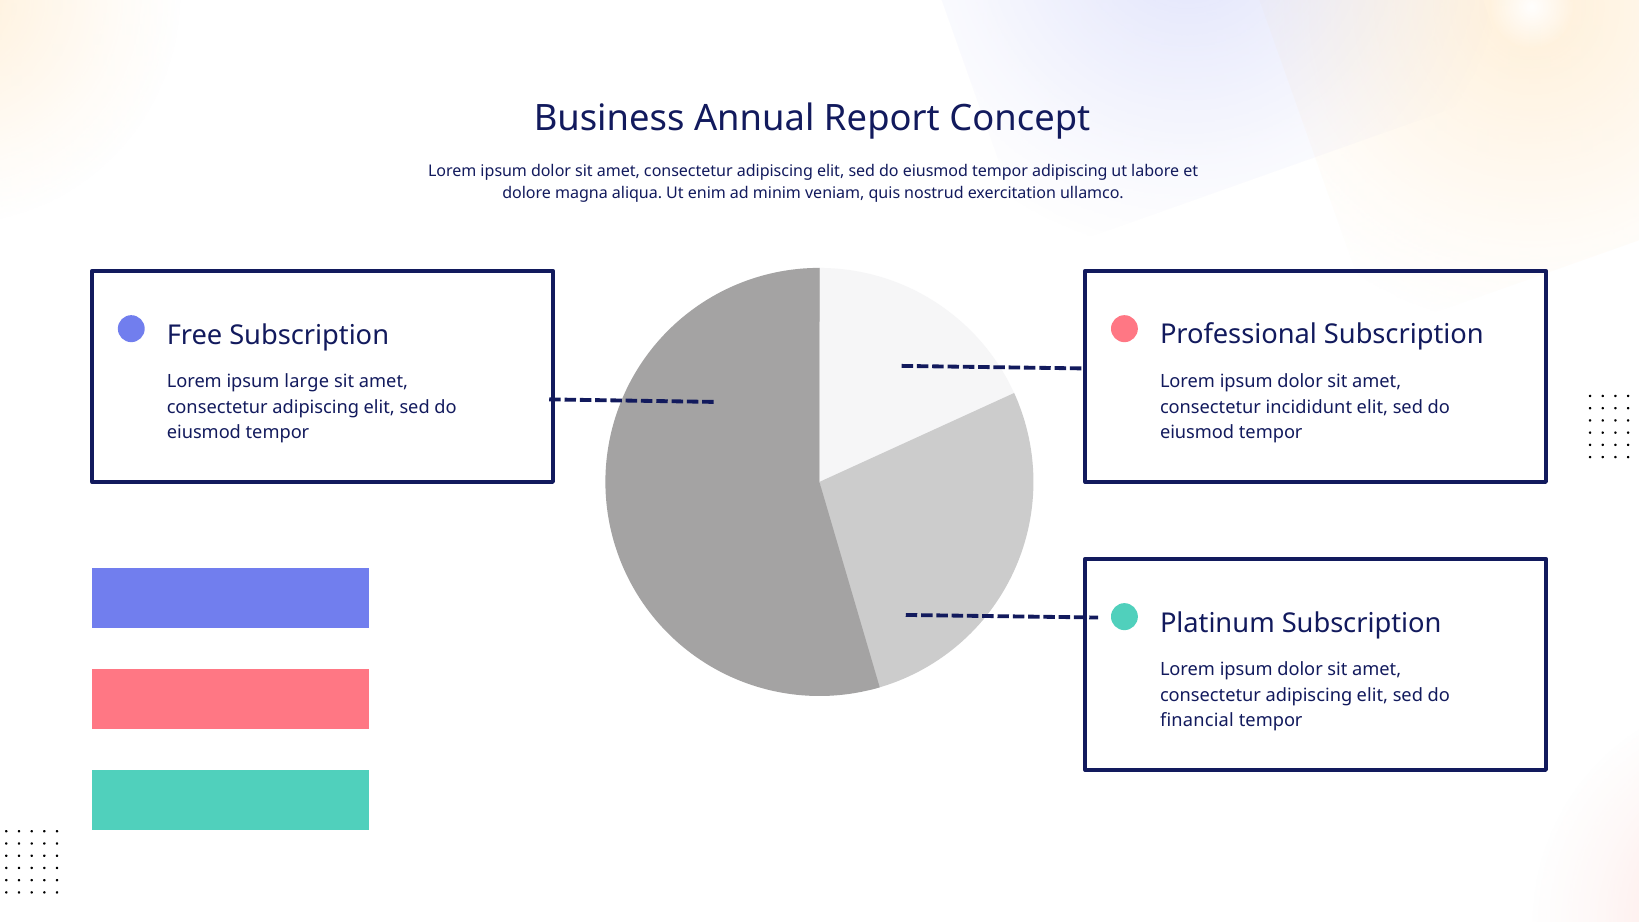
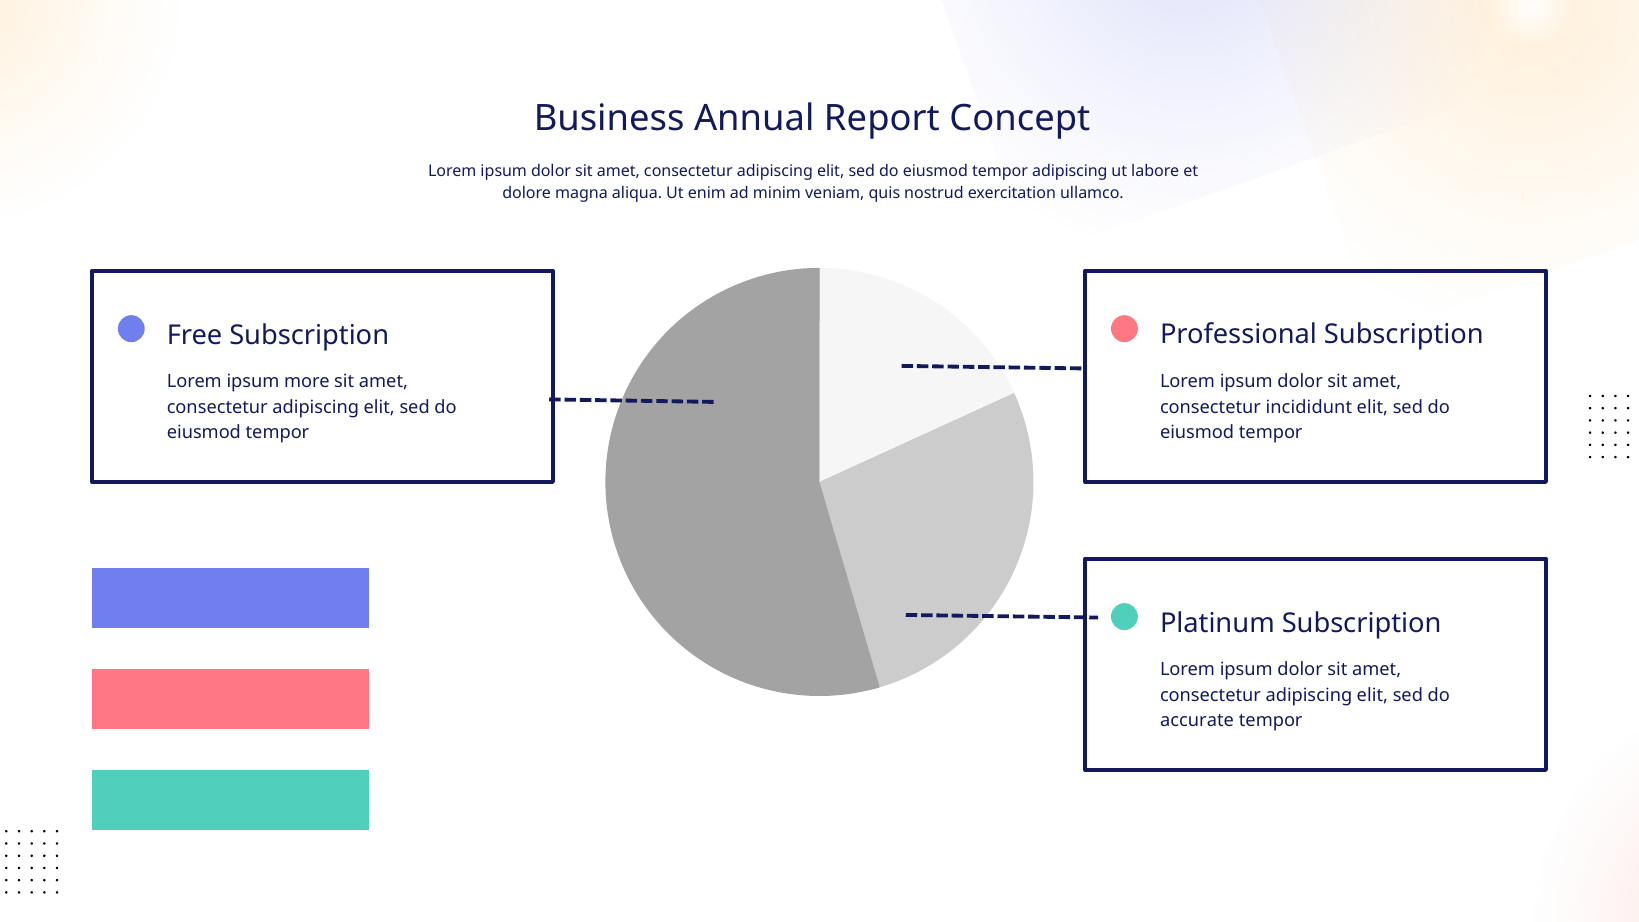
large: large -> more
financial: financial -> accurate
